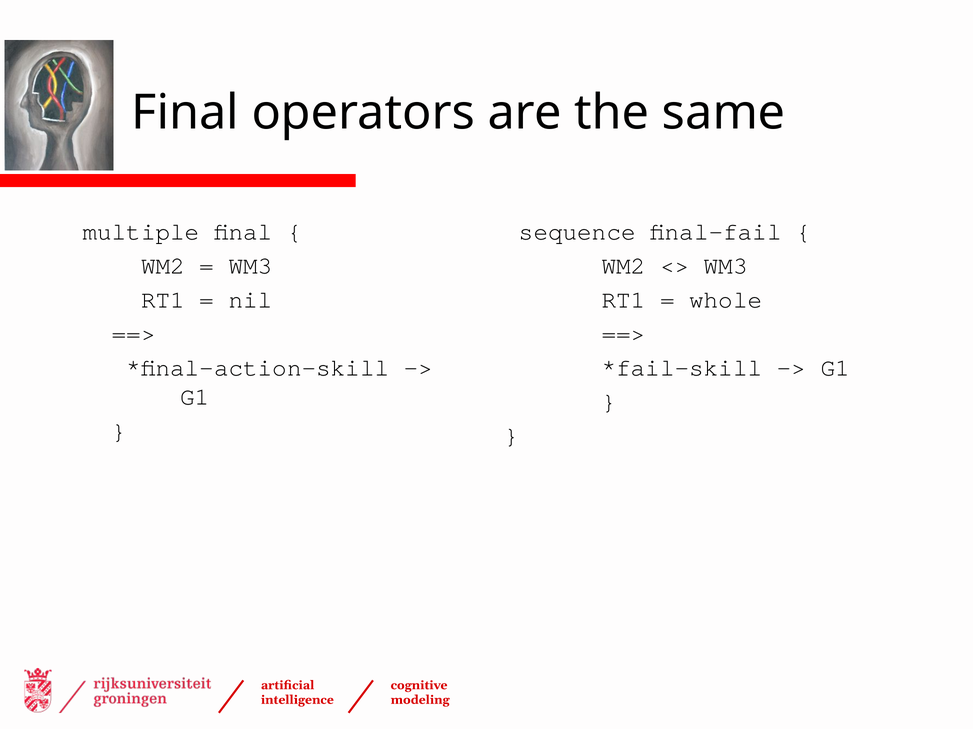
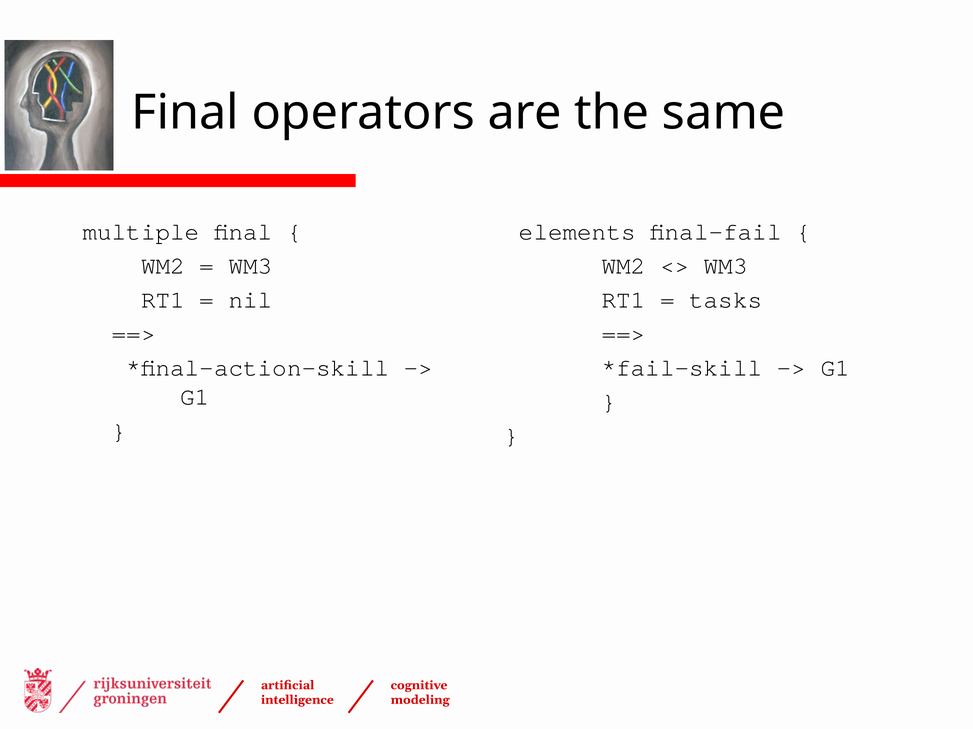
sequence: sequence -> elements
whole: whole -> tasks
